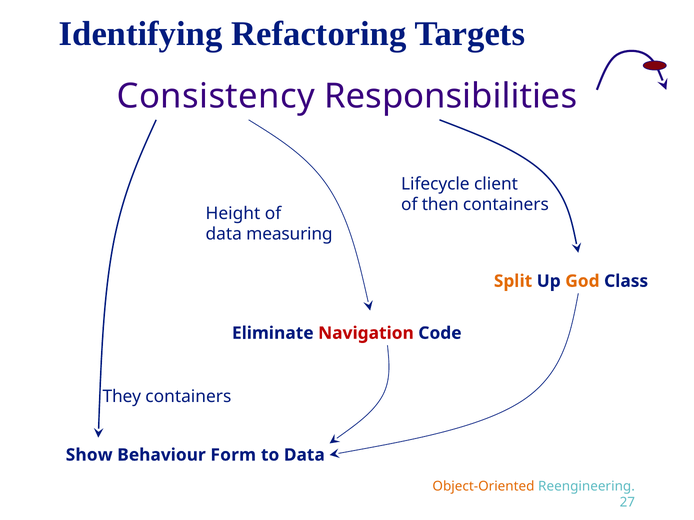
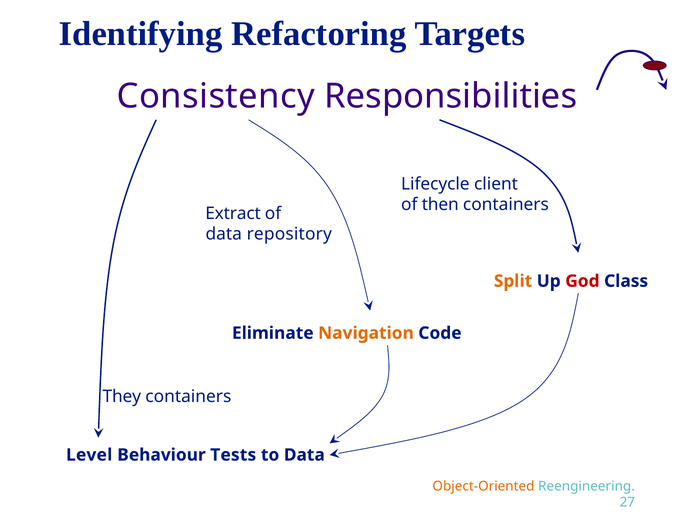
Height: Height -> Extract
measuring: measuring -> repository
God colour: orange -> red
Navigation colour: red -> orange
Show: Show -> Level
Form: Form -> Tests
